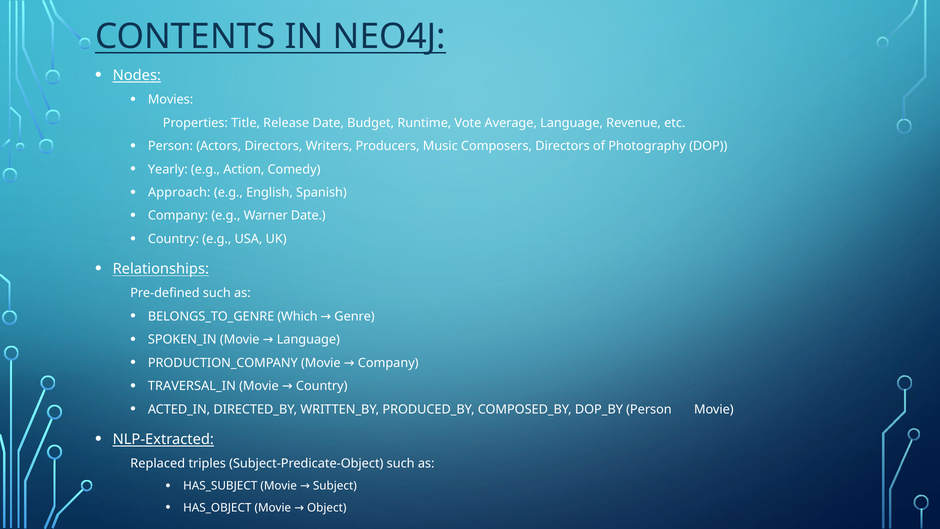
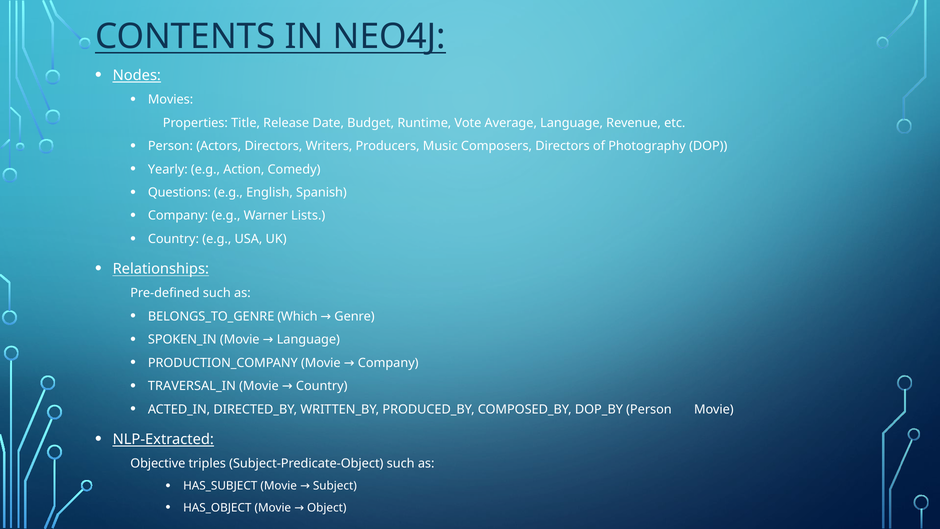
Approach: Approach -> Questions
Warner Date: Date -> Lists
Replaced: Replaced -> Objective
